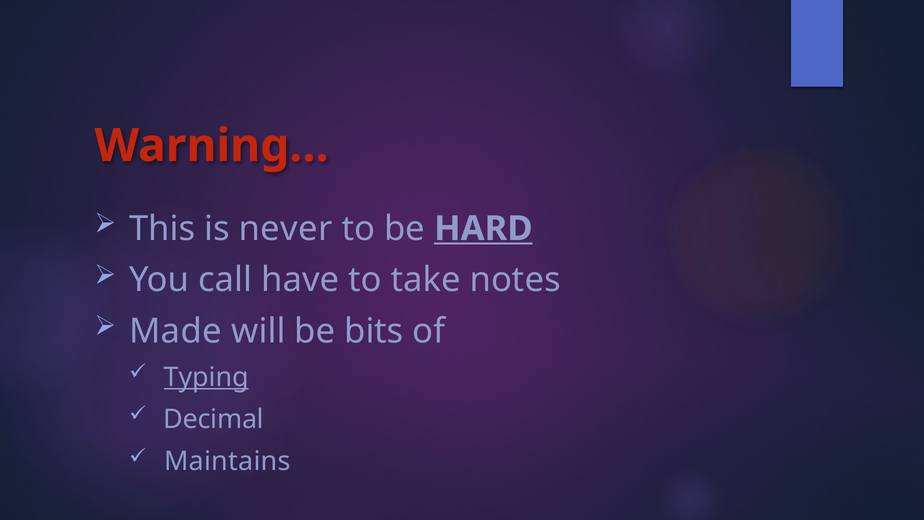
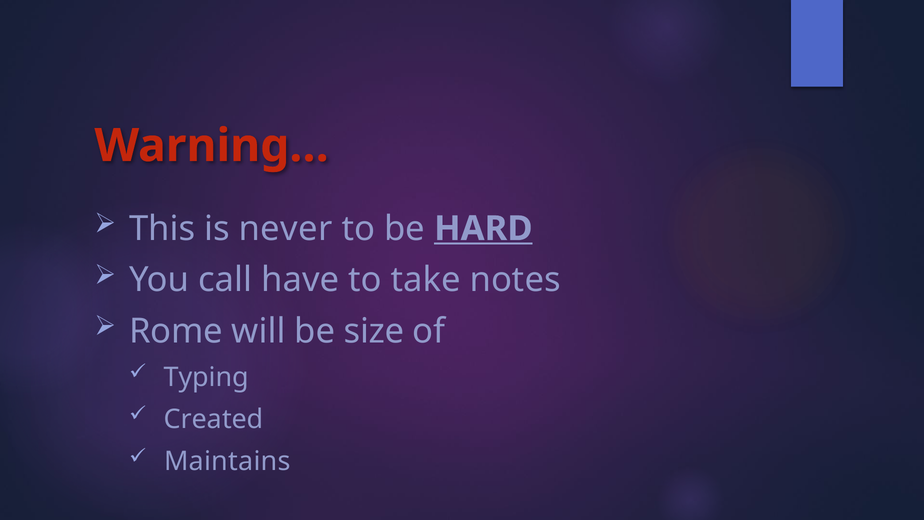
Made: Made -> Rome
bits: bits -> size
Typing underline: present -> none
Decimal: Decimal -> Created
